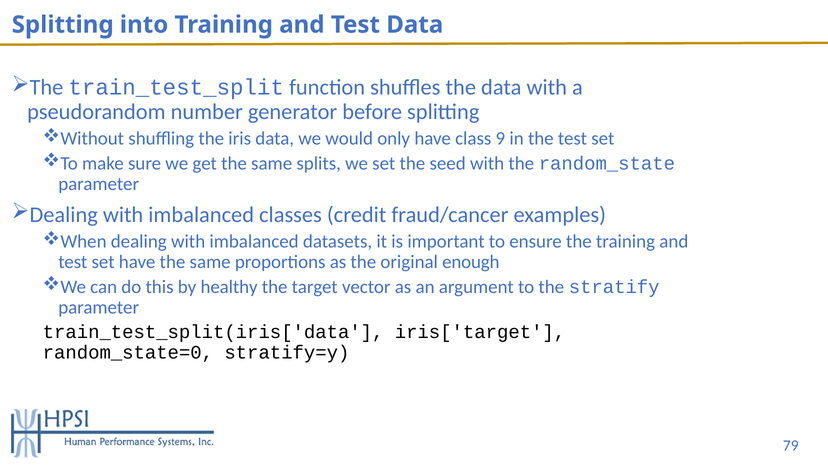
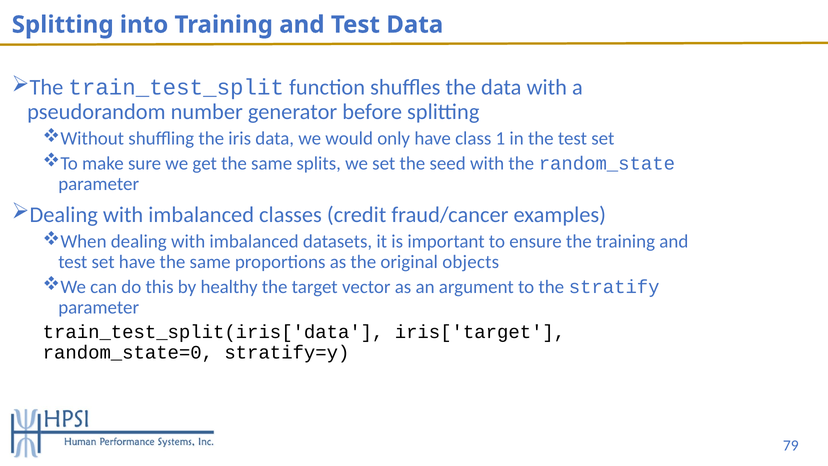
9: 9 -> 1
enough: enough -> objects
